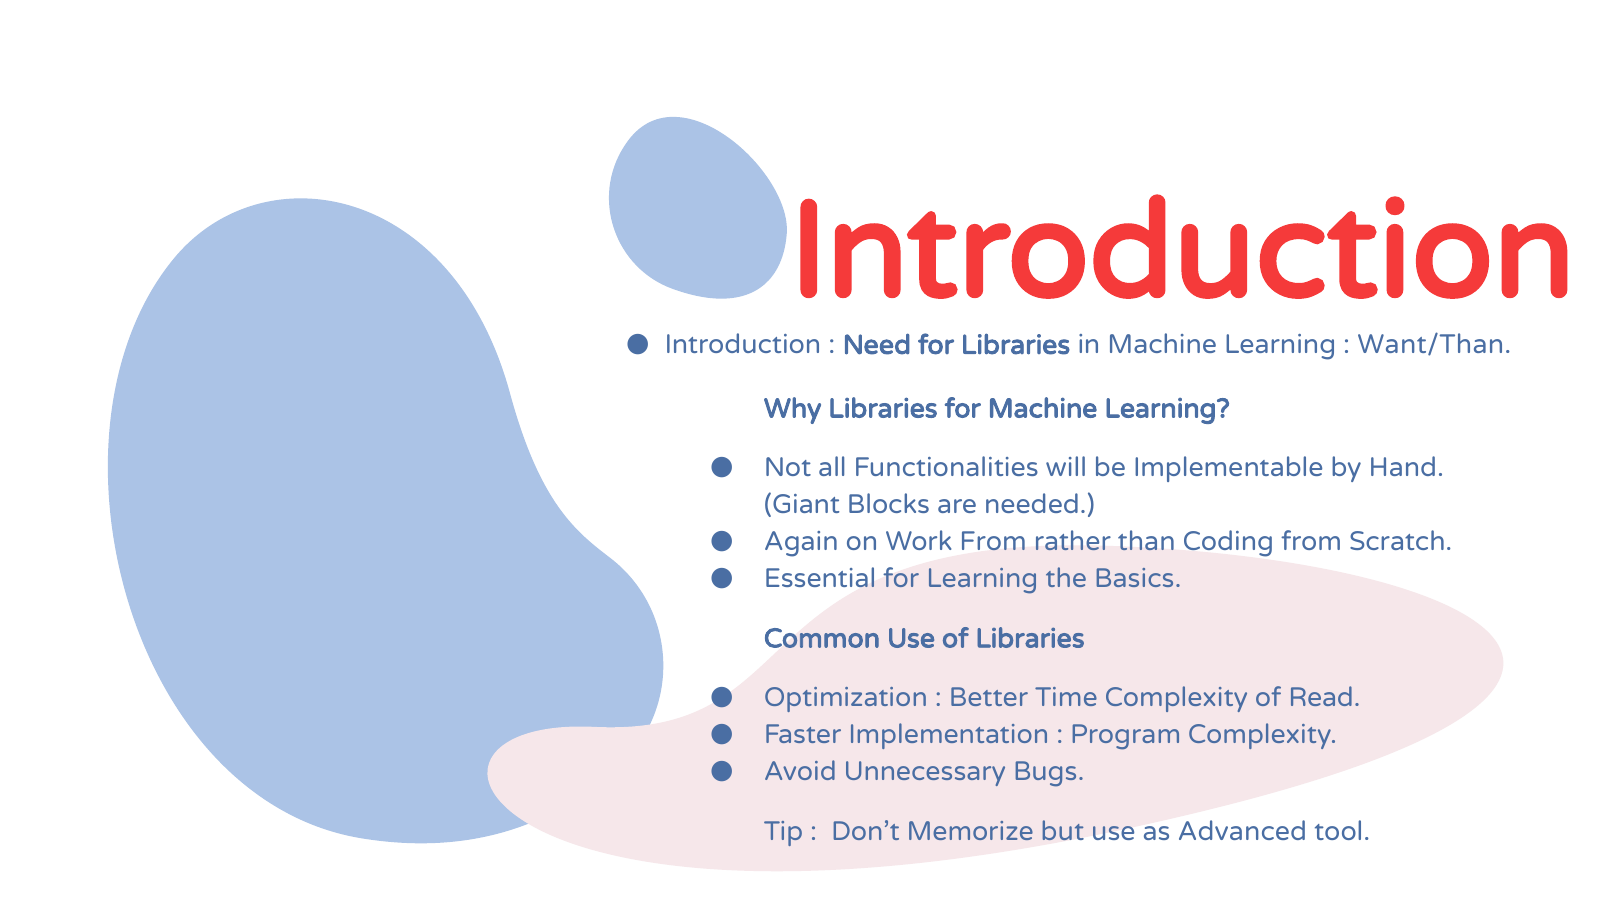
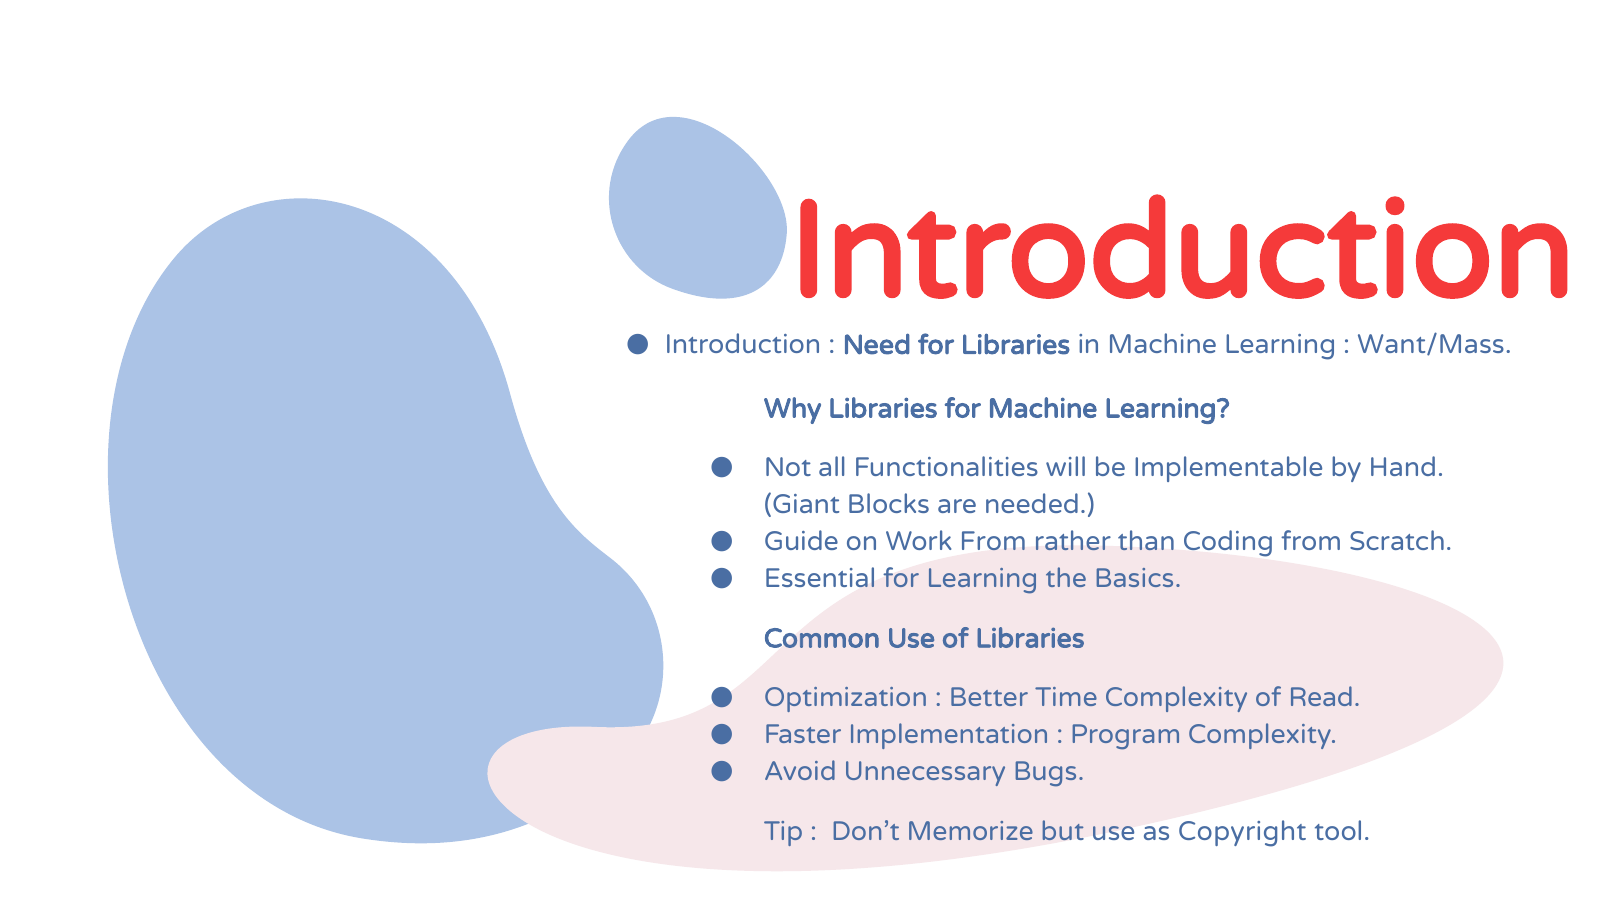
Want/Than: Want/Than -> Want/Mass
Again: Again -> Guide
Advanced: Advanced -> Copyright
